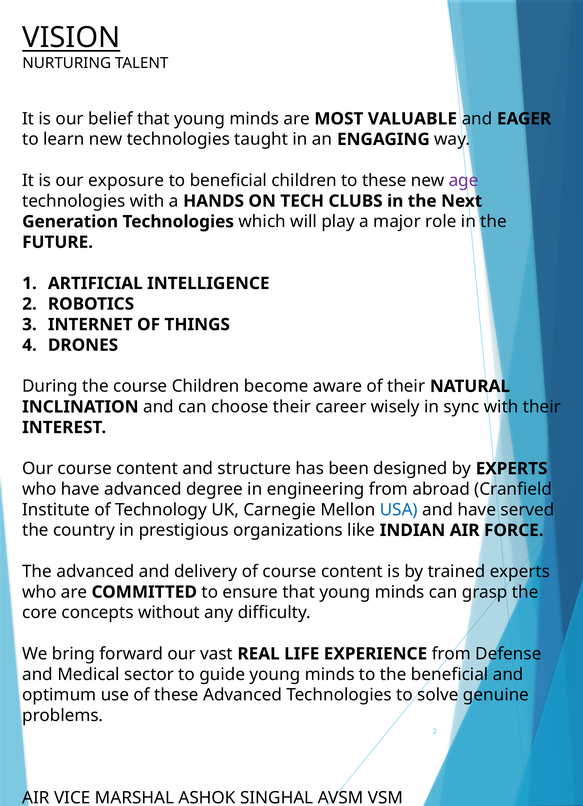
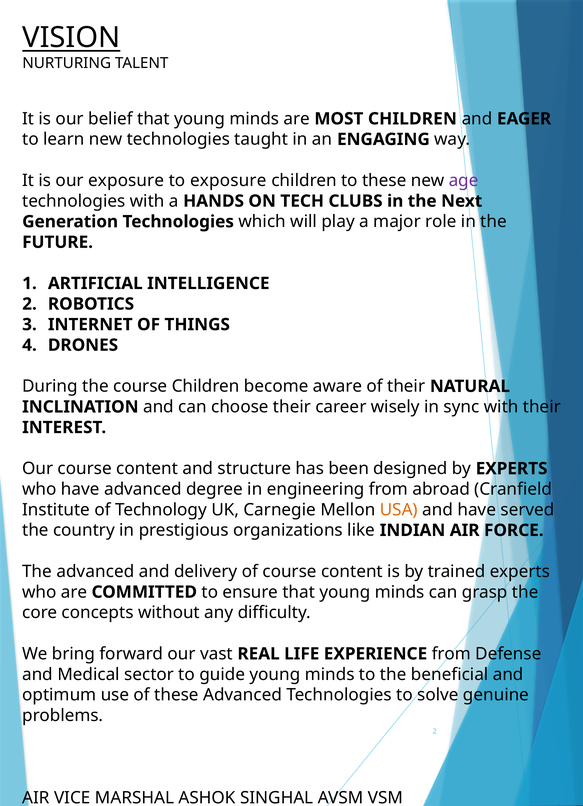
MOST VALUABLE: VALUABLE -> CHILDREN
to beneficial: beneficial -> exposure
USA colour: blue -> orange
